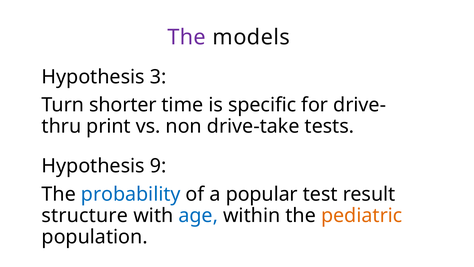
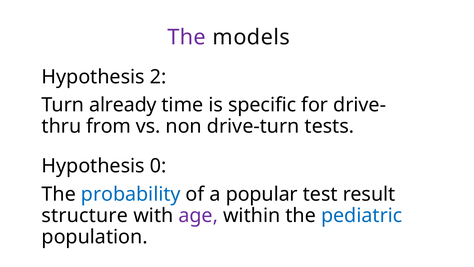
3: 3 -> 2
shorter: shorter -> already
print: print -> from
drive-take: drive-take -> drive-turn
9: 9 -> 0
age colour: blue -> purple
pediatric colour: orange -> blue
